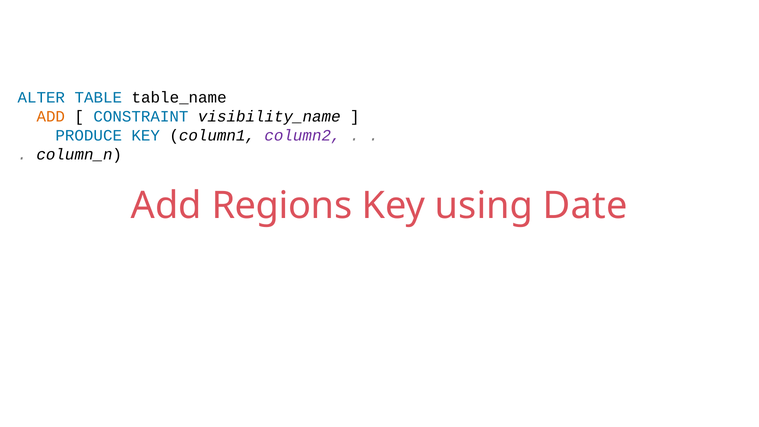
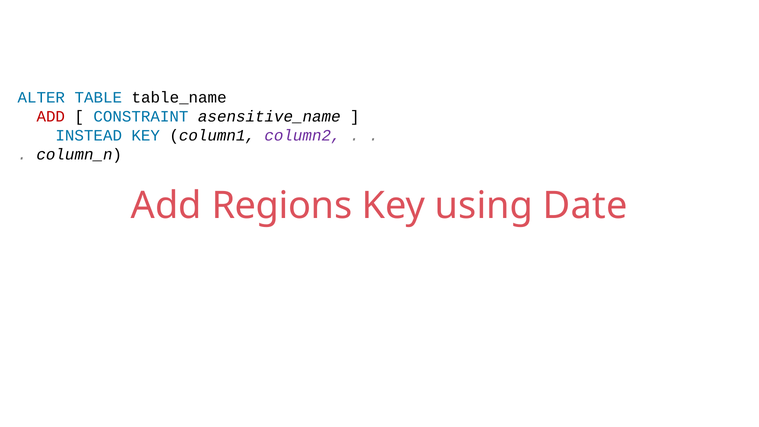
ADD at (51, 117) colour: orange -> red
visibility_name: visibility_name -> asensitive_name
PRODUCE: PRODUCE -> INSTEAD
